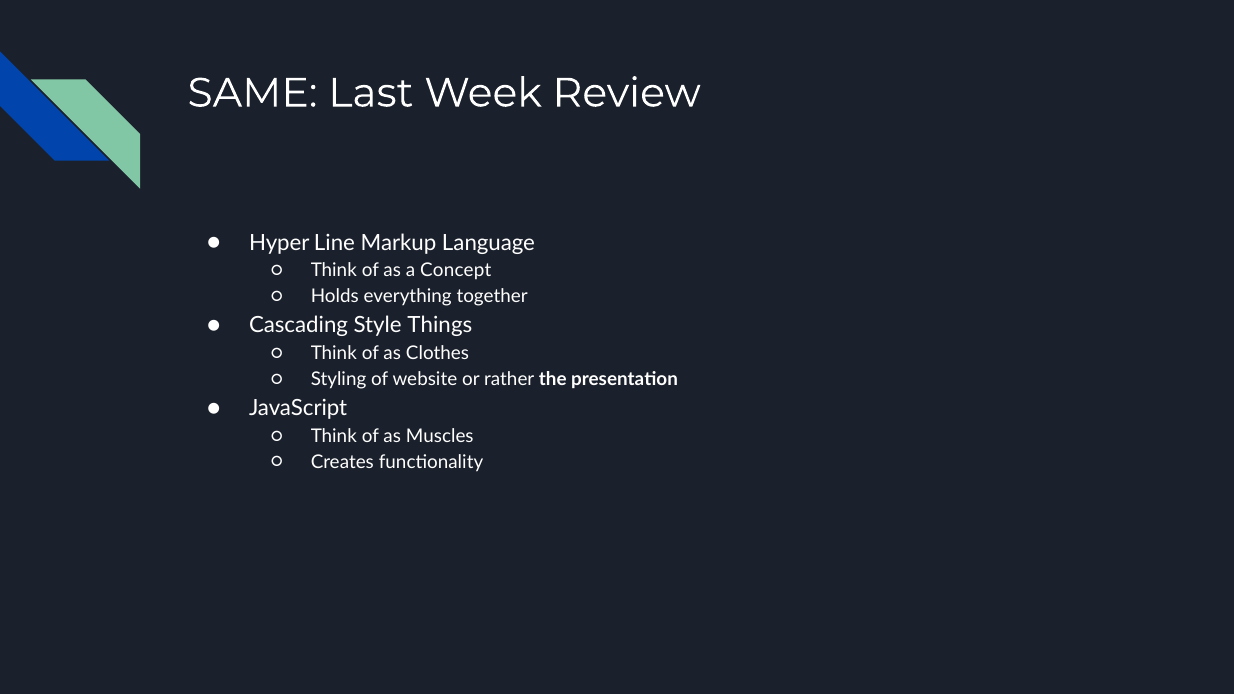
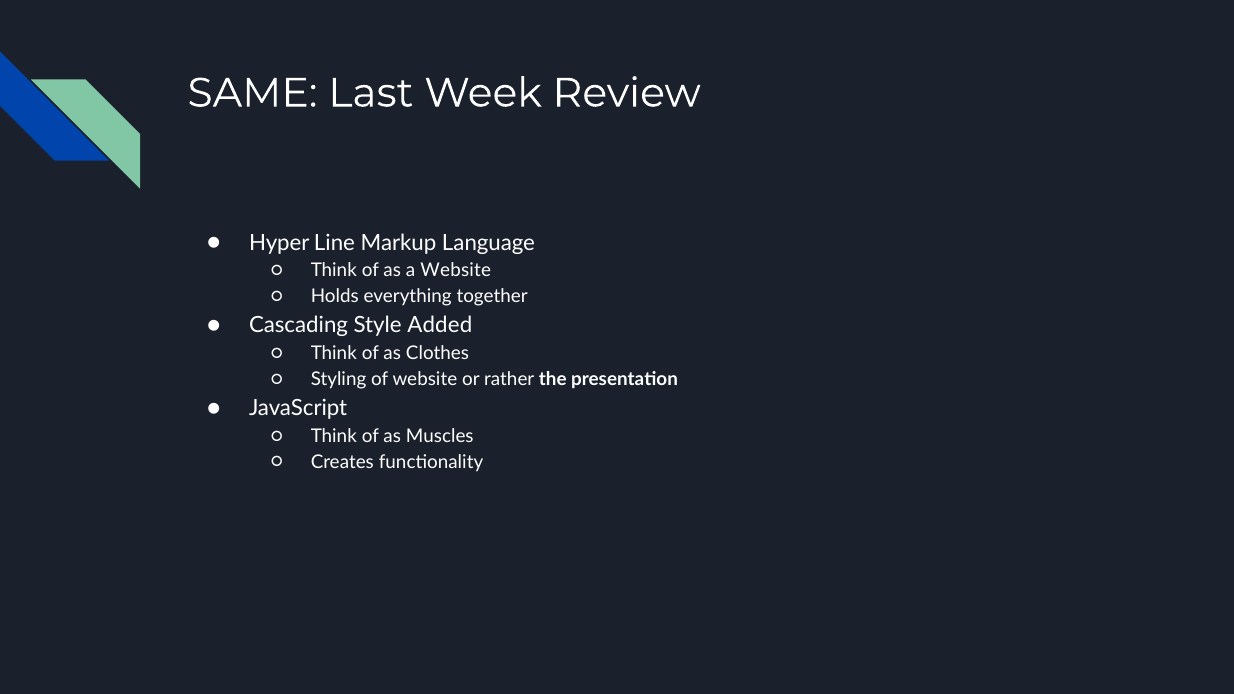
a Concept: Concept -> Website
Things: Things -> Added
